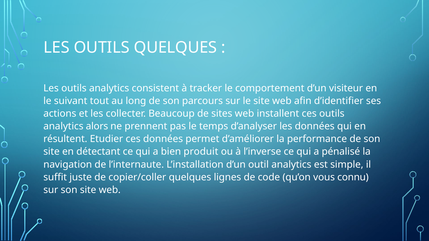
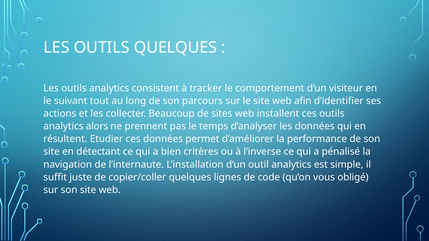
produit: produit -> critères
connu: connu -> obligé
